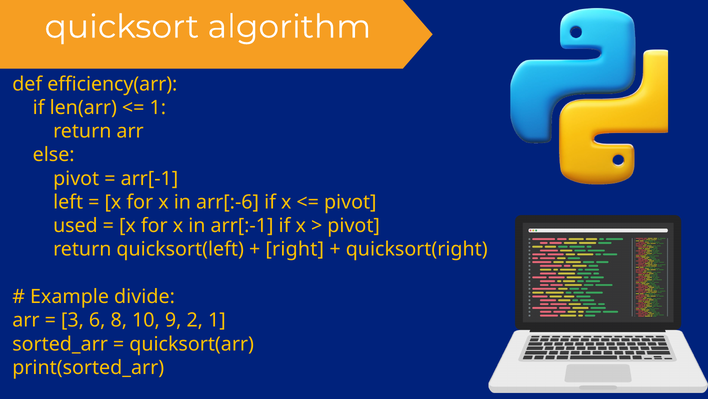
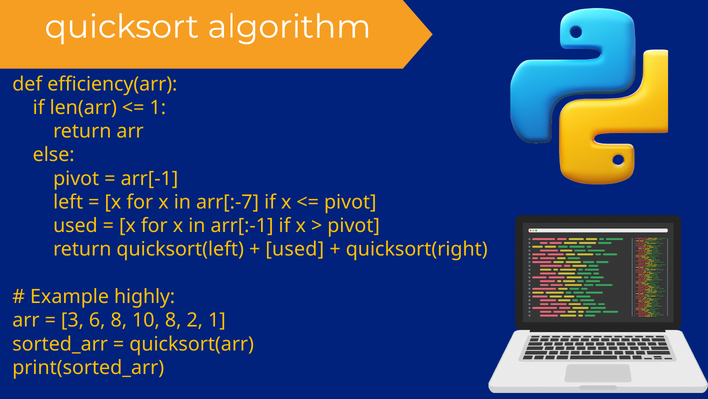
arr[:-6: arr[:-6 -> arr[:-7
right at (295, 249): right -> used
divide: divide -> highly
10 9: 9 -> 8
